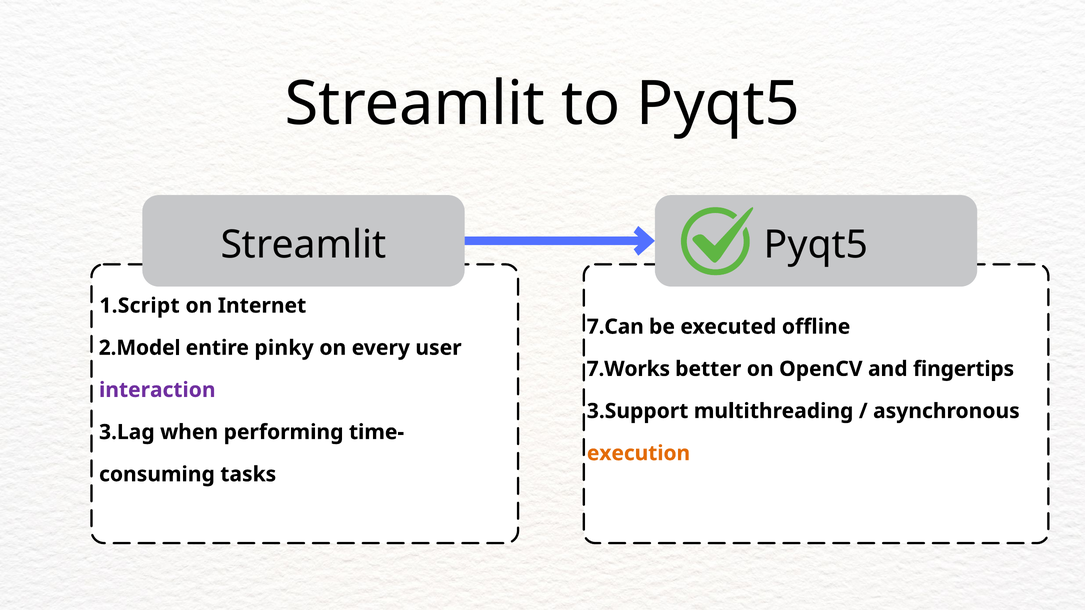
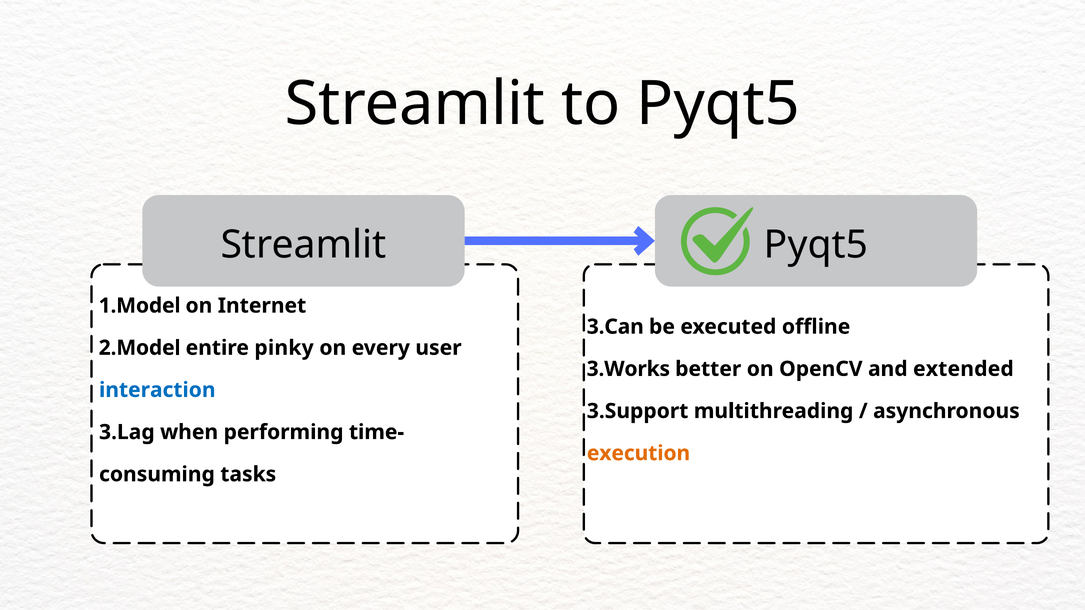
1.Script: 1.Script -> 1.Model
7.Can: 7.Can -> 3.Can
7.Works: 7.Works -> 3.Works
fingertips: fingertips -> extended
interaction colour: purple -> blue
